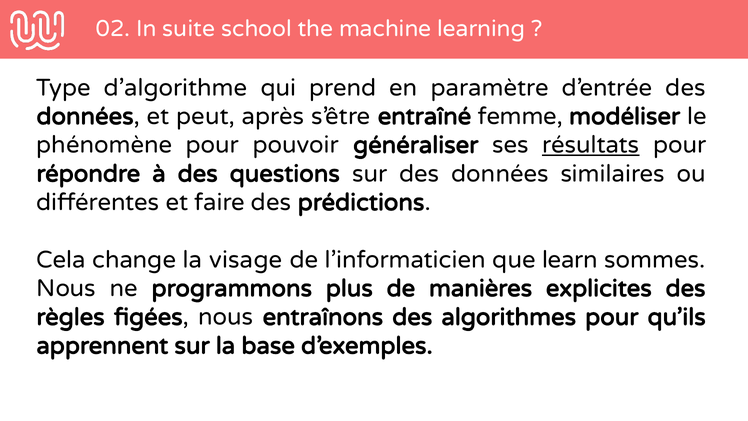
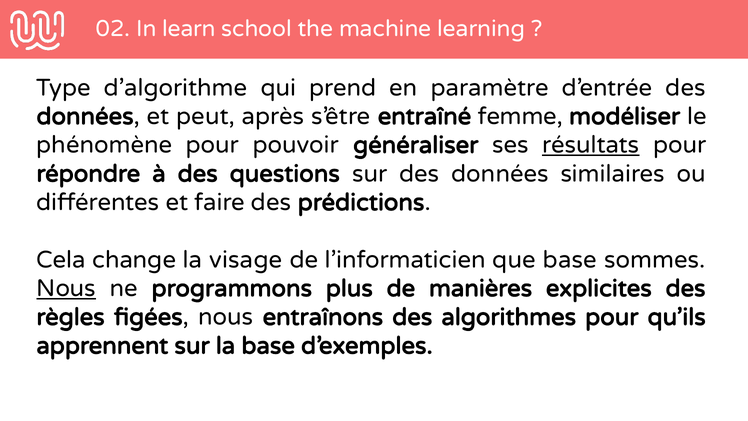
suite: suite -> learn
que learn: learn -> base
Nous at (66, 288) underline: none -> present
